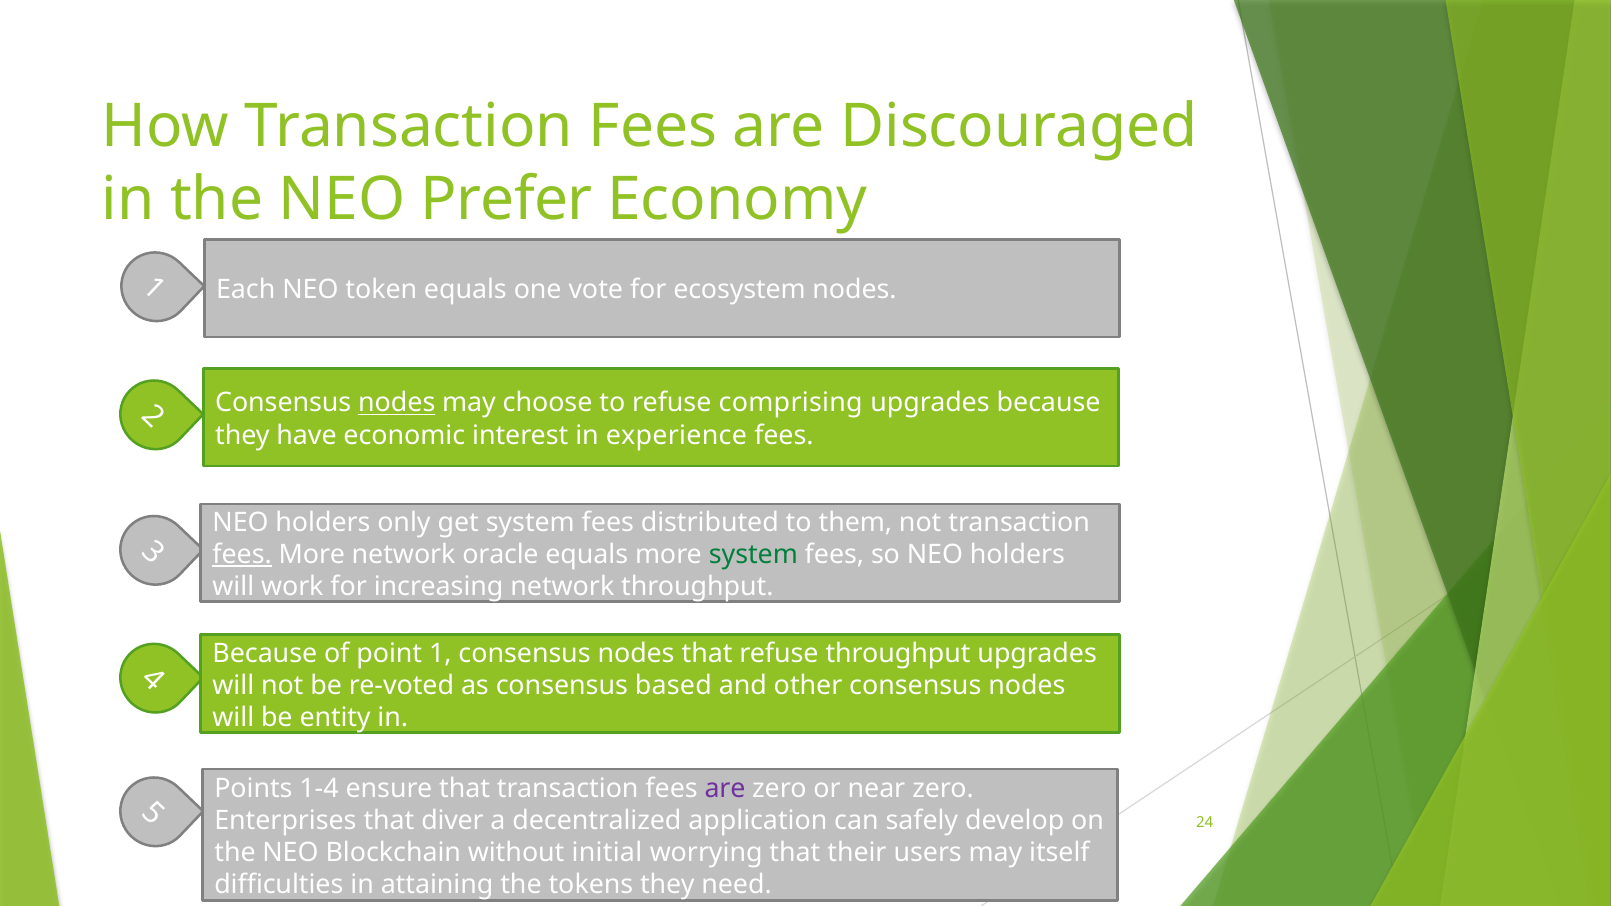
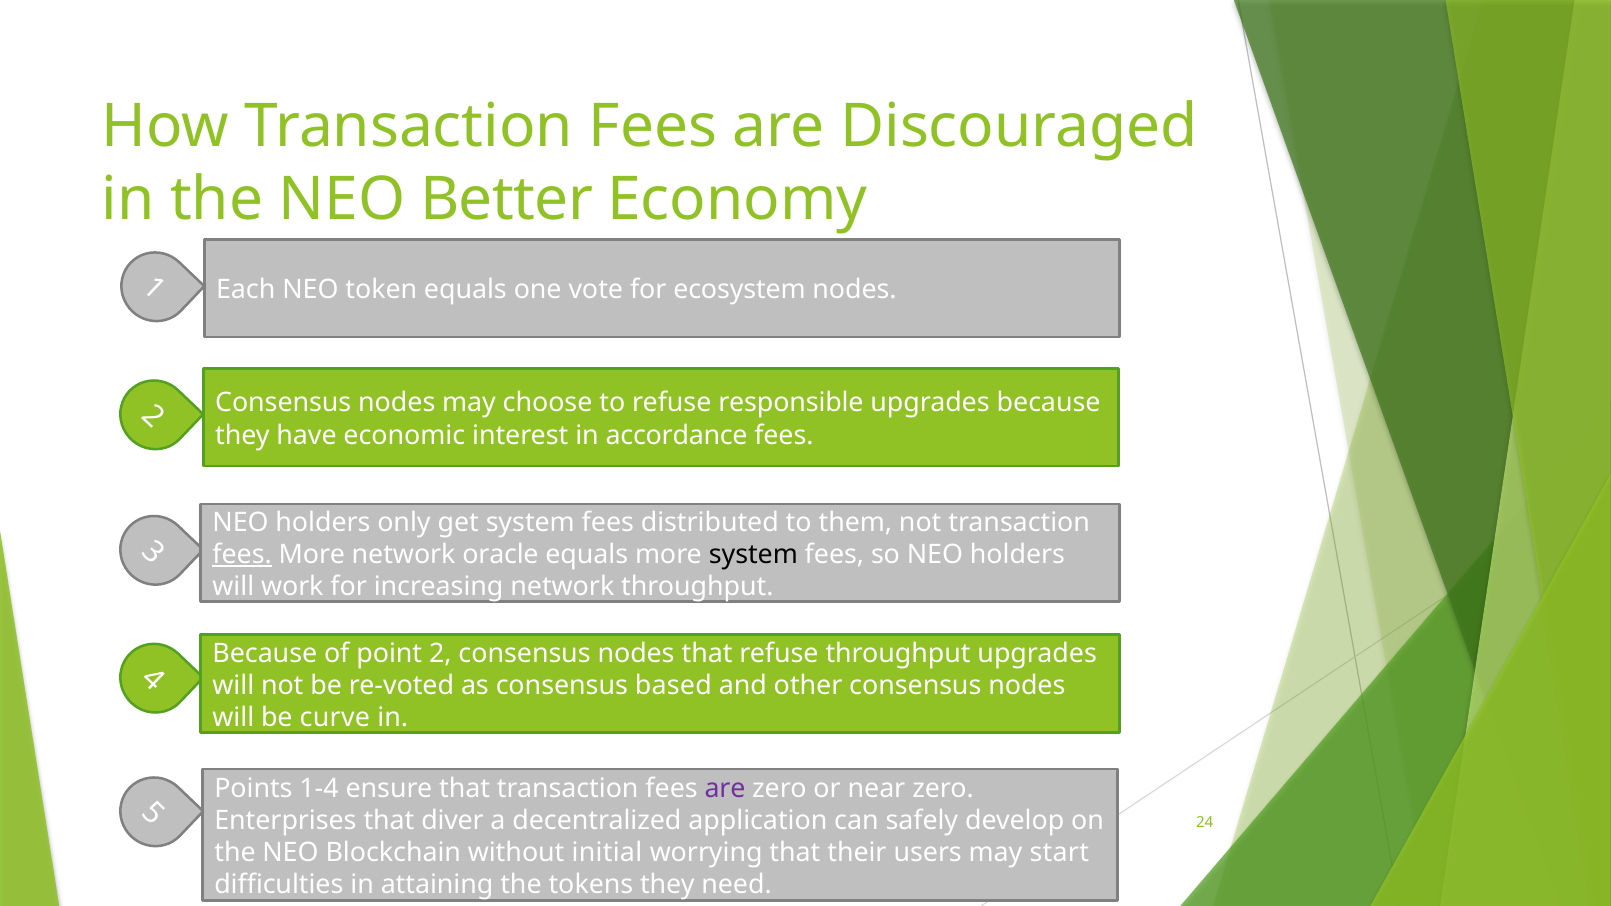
Prefer: Prefer -> Better
nodes at (397, 403) underline: present -> none
comprising: comprising -> responsible
experience: experience -> accordance
system at (753, 555) colour: green -> black
point 1: 1 -> 2
entity: entity -> curve
itself: itself -> start
